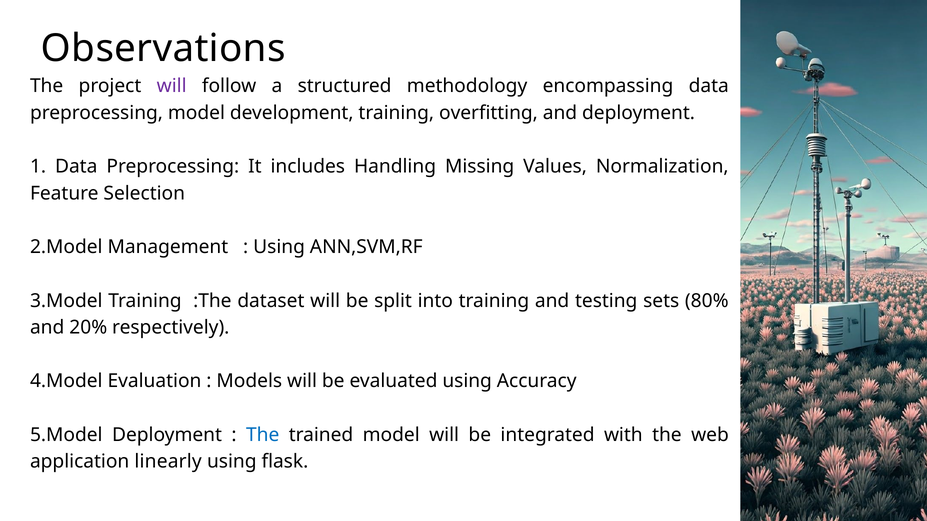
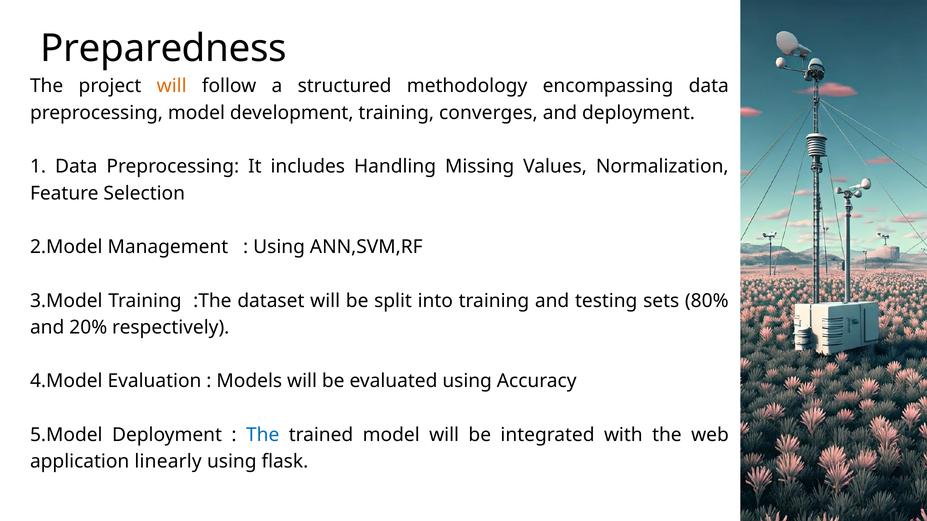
Observations: Observations -> Preparedness
will at (172, 86) colour: purple -> orange
overfitting: overfitting -> converges
